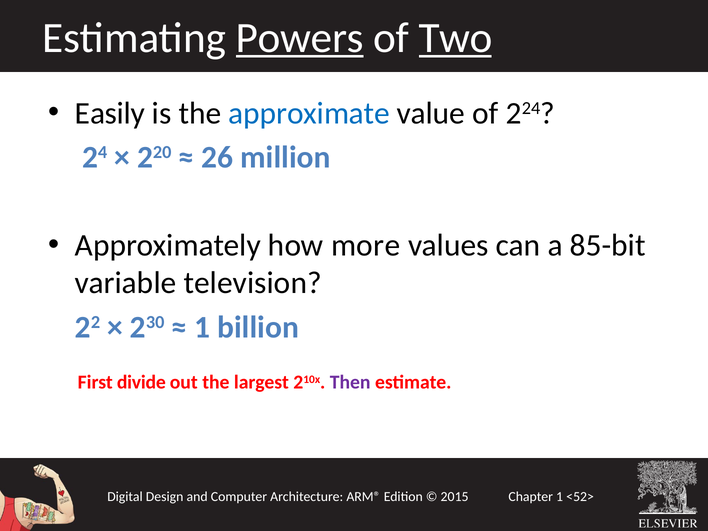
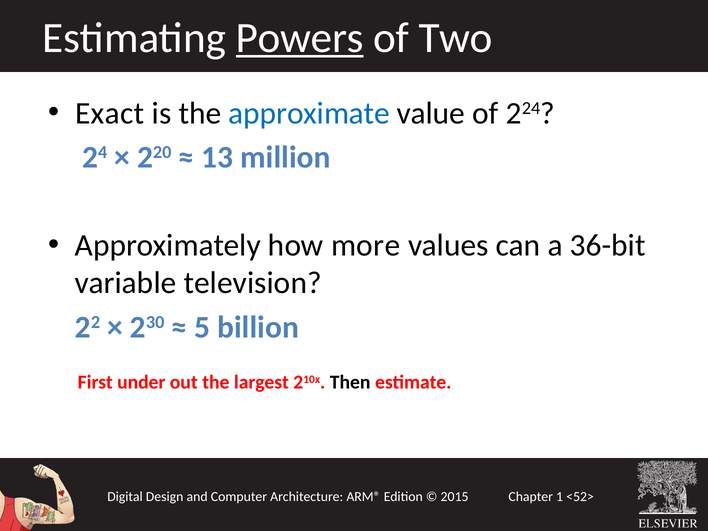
Two underline: present -> none
Easily: Easily -> Exact
26: 26 -> 13
85-bit: 85-bit -> 36-bit
1 at (202, 327): 1 -> 5
divide: divide -> under
Then colour: purple -> black
